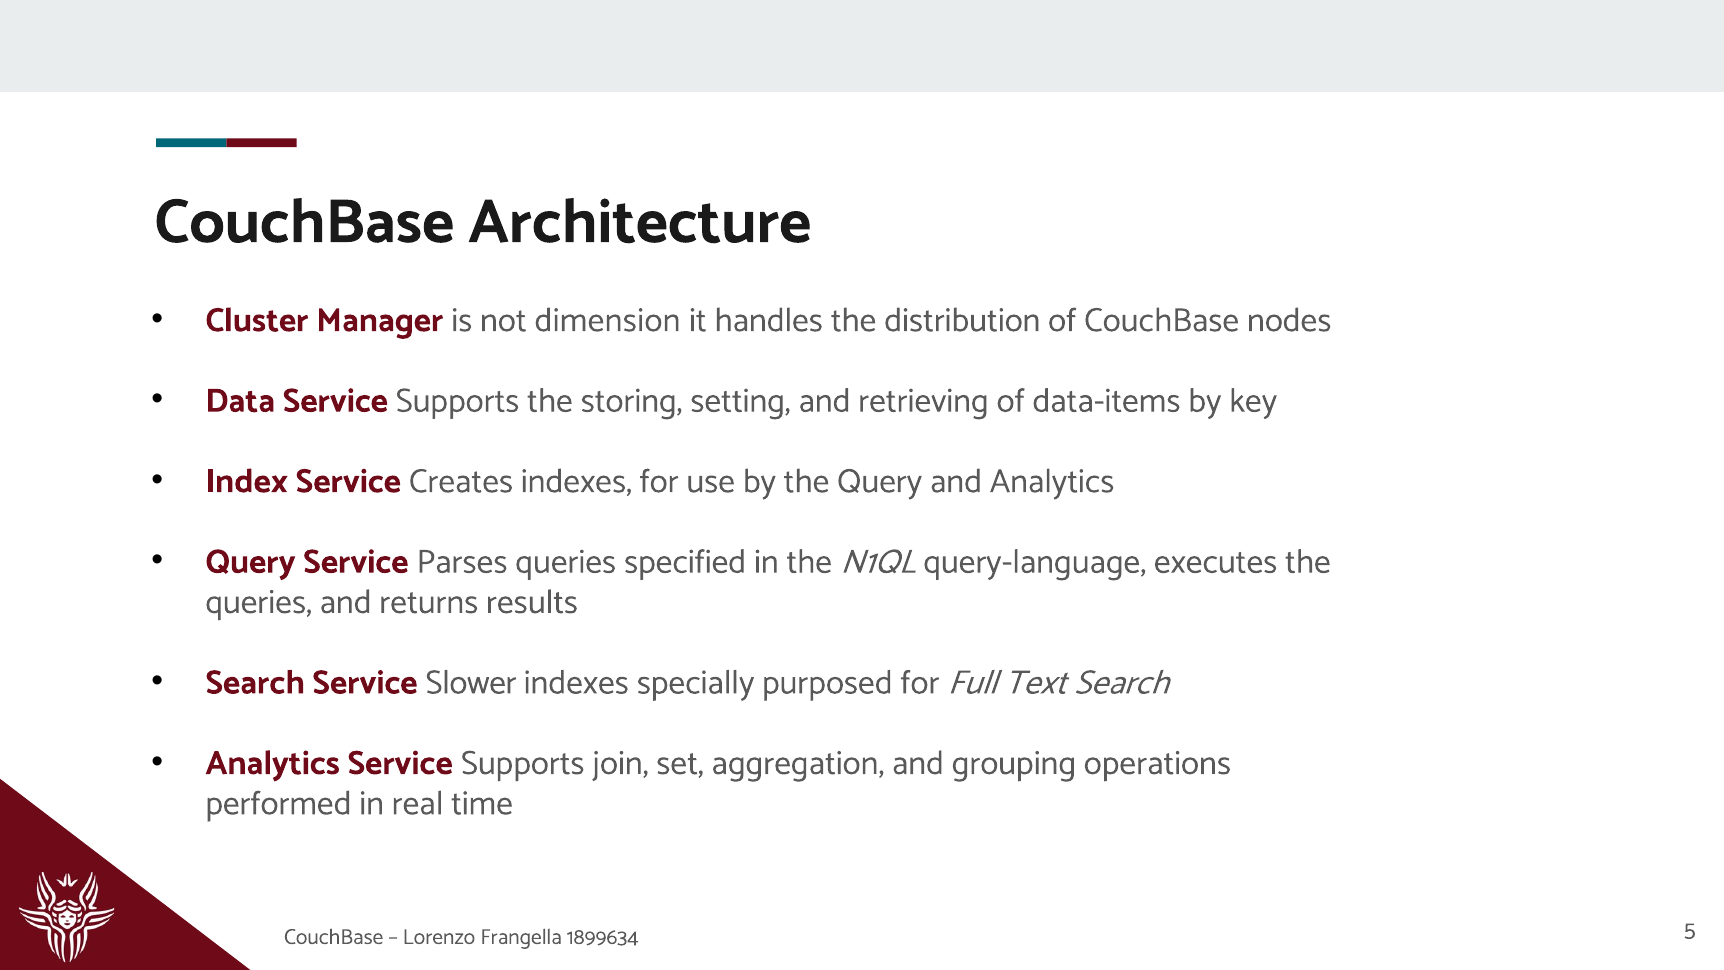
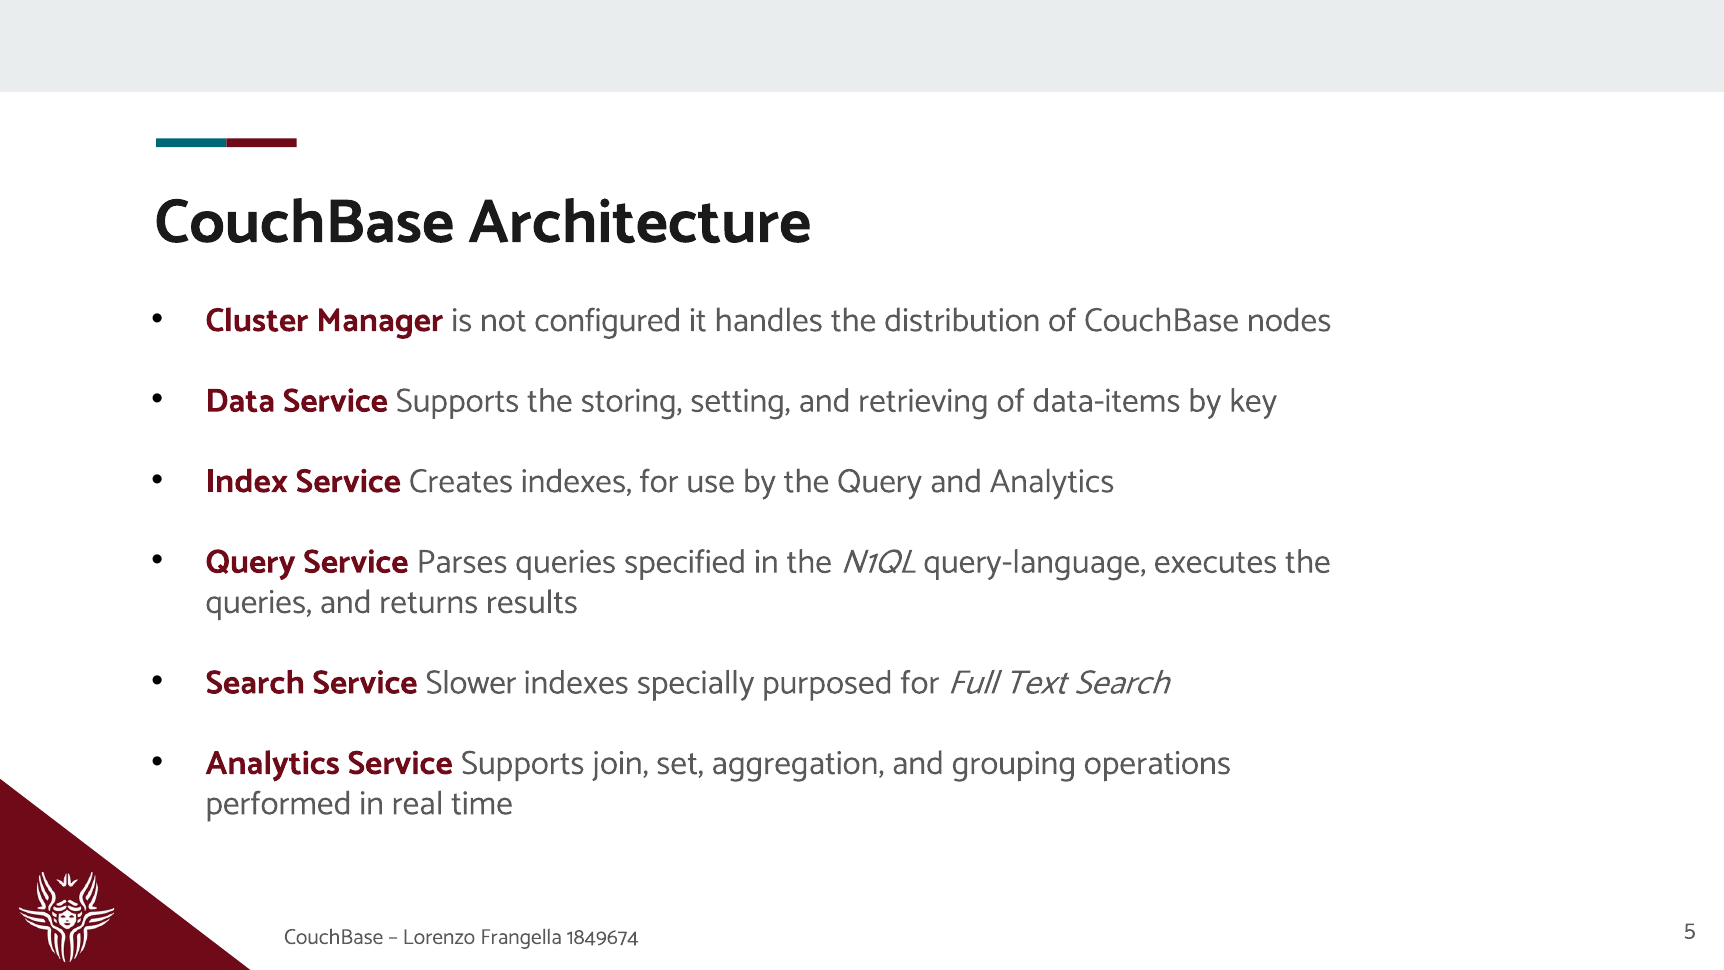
dimension: dimension -> configured
1899634: 1899634 -> 1849674
